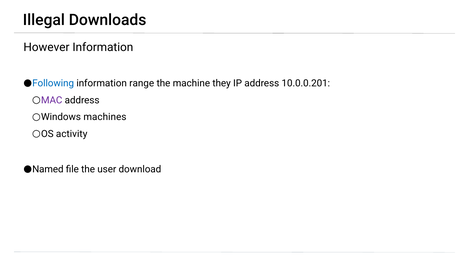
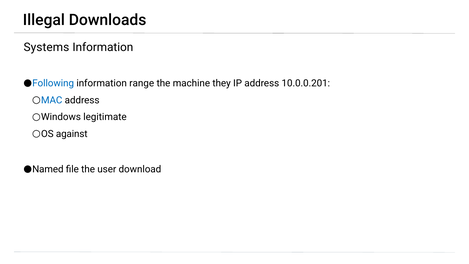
However: However -> Systems
MAC colour: purple -> blue
machines: machines -> legitimate
activity: activity -> against
